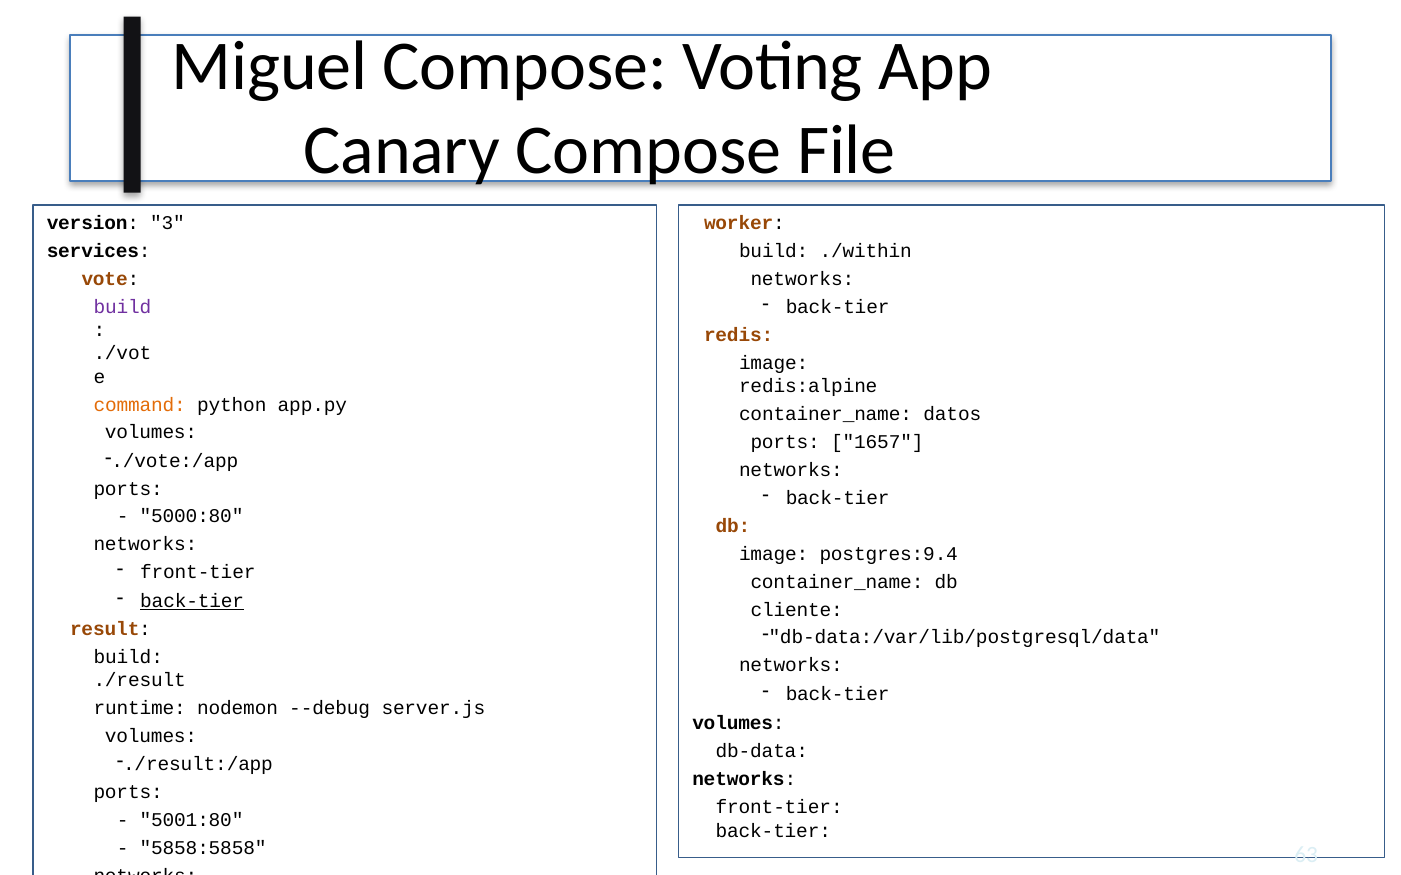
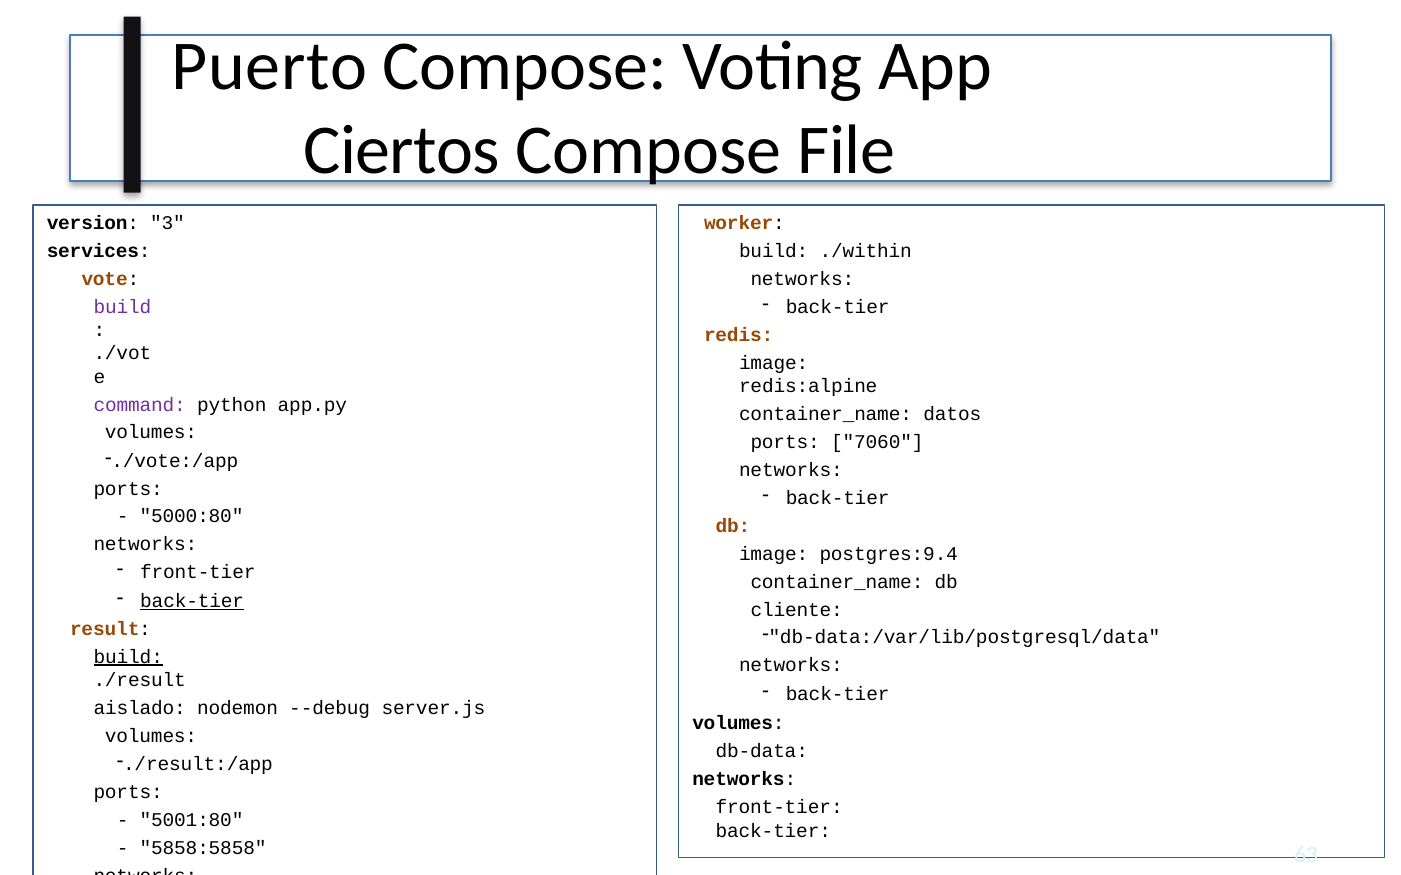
Miguel: Miguel -> Puerto
Canary: Canary -> Ciertos
command colour: orange -> purple
1657: 1657 -> 7060
build at (128, 657) underline: none -> present
runtime: runtime -> aislado
